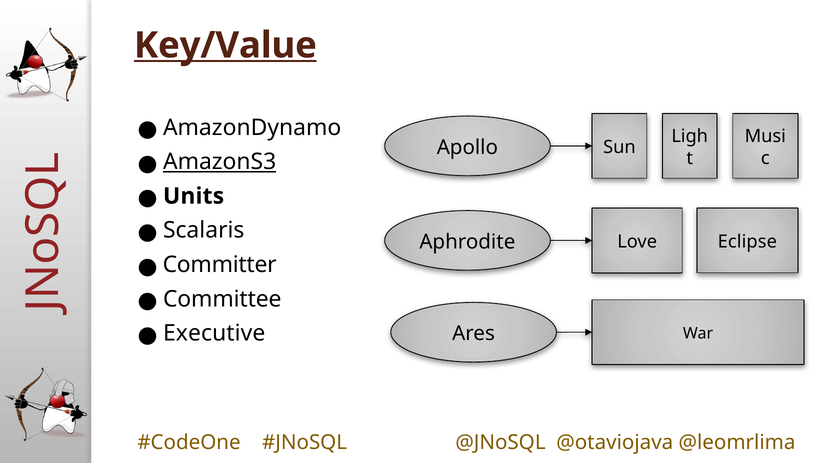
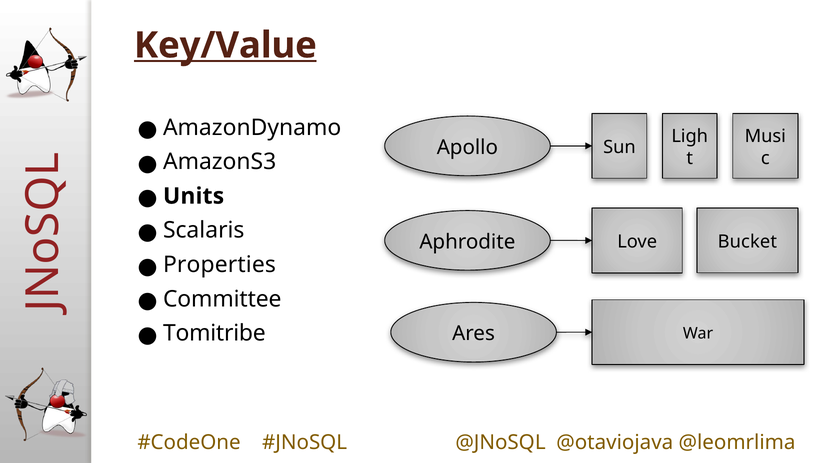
AmazonS3 underline: present -> none
Eclipse: Eclipse -> Bucket
Committer: Committer -> Properties
Executive: Executive -> Tomitribe
